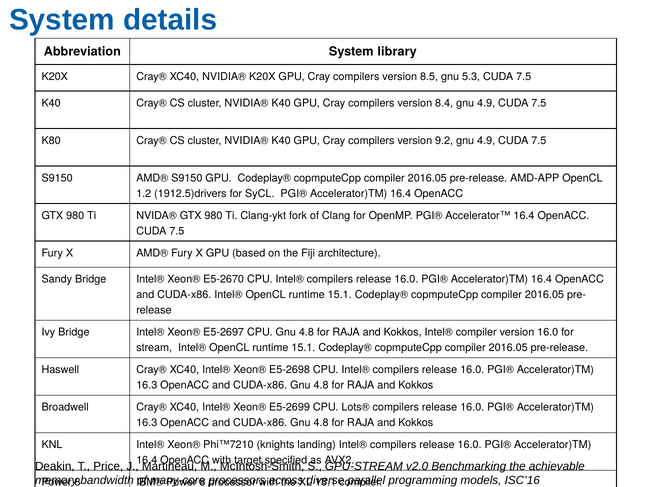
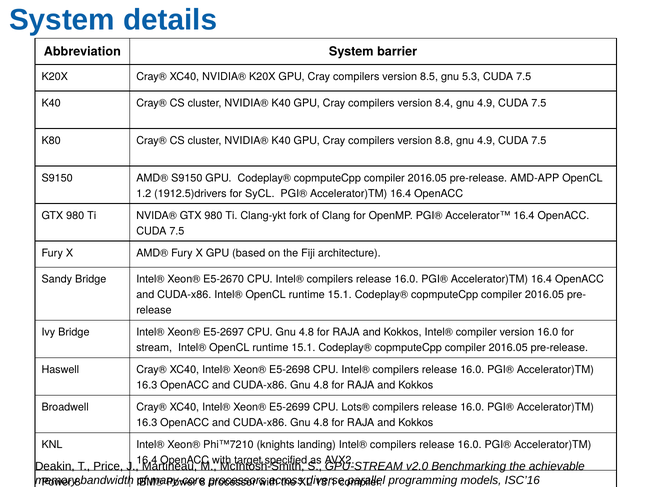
library: library -> barrier
9.2: 9.2 -> 8.8
